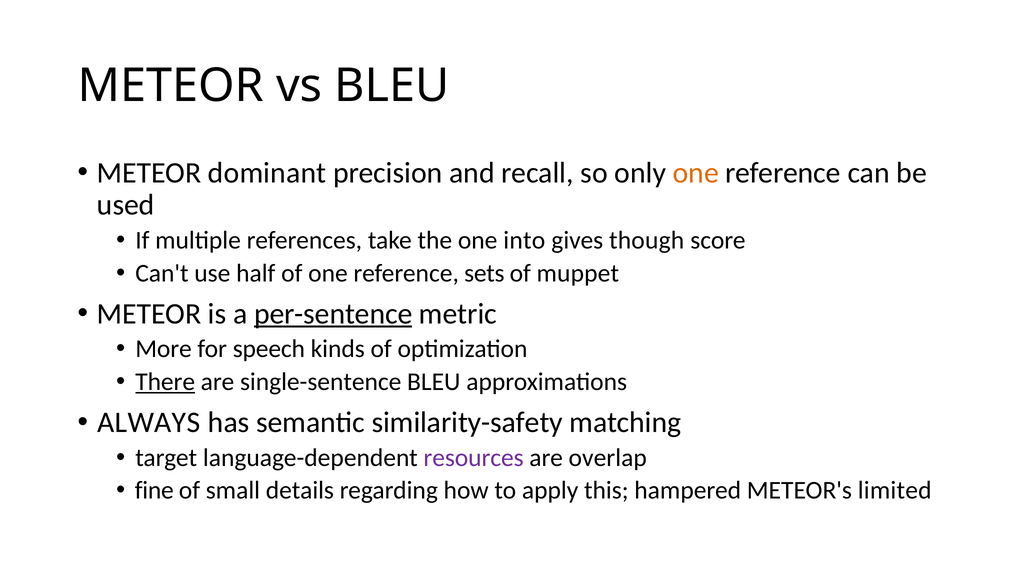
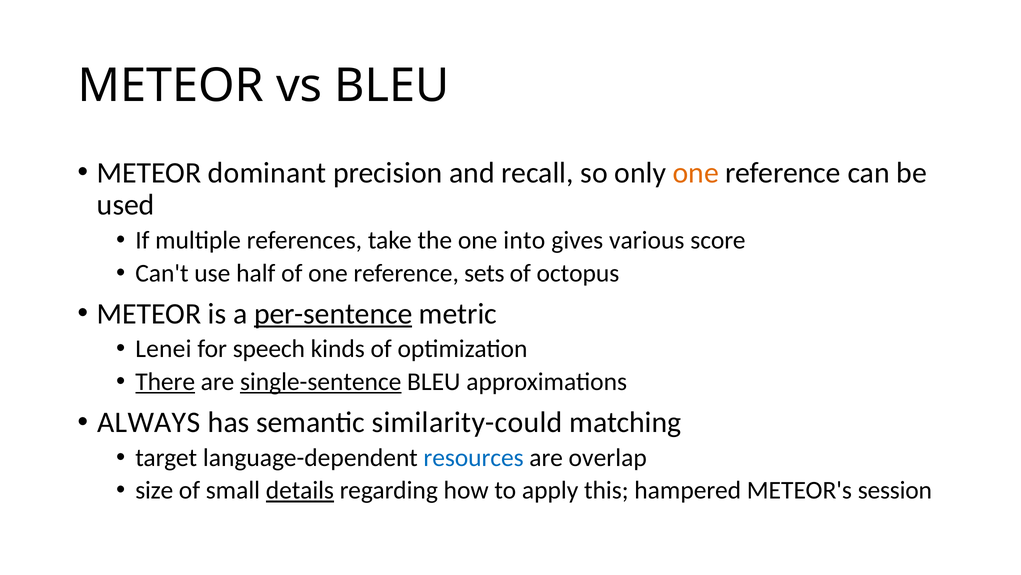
though: though -> various
muppet: muppet -> octopus
More: More -> Lenei
single-sentence underline: none -> present
similarity-safety: similarity-safety -> similarity-could
resources colour: purple -> blue
fine: fine -> size
details underline: none -> present
limited: limited -> session
